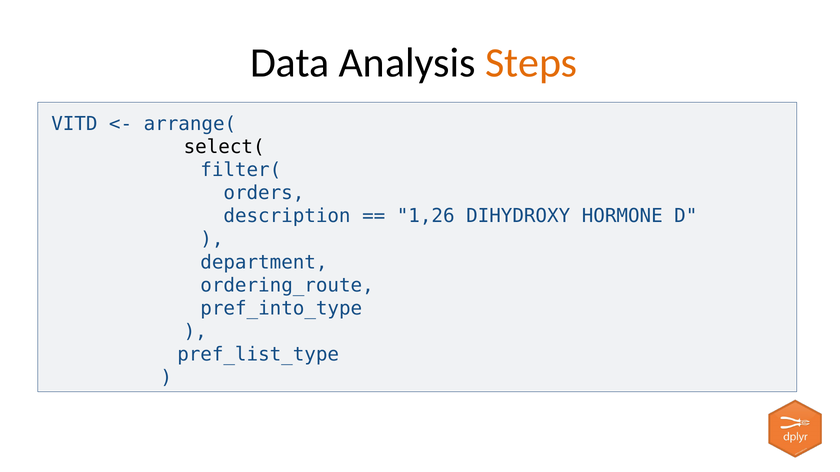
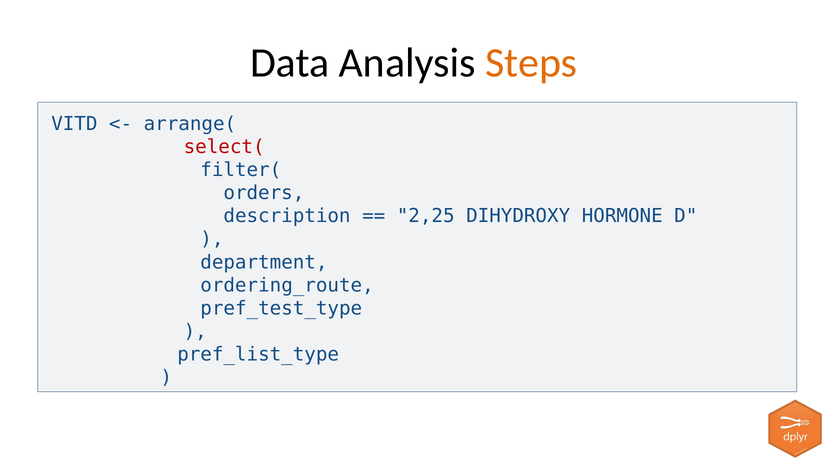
select( colour: black -> red
1,26: 1,26 -> 2,25
pref_into_type: pref_into_type -> pref_test_type
